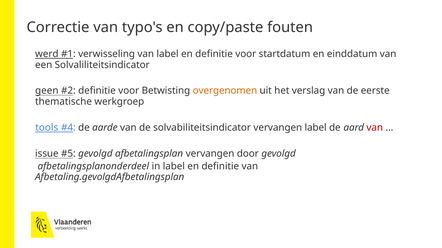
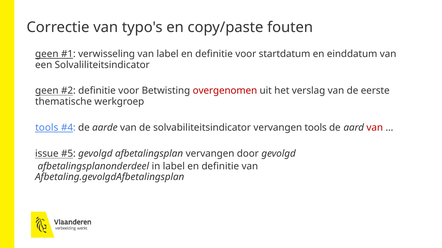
werd at (47, 54): werd -> geen
overgenomen colour: orange -> red
vervangen label: label -> tools
